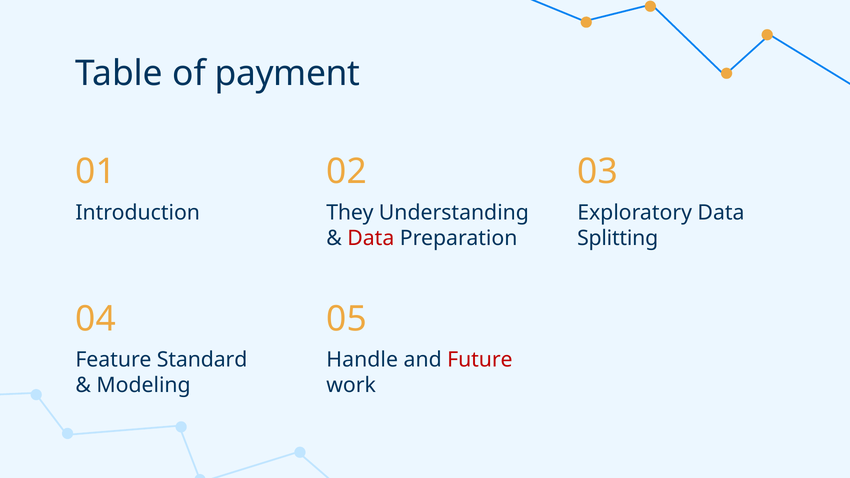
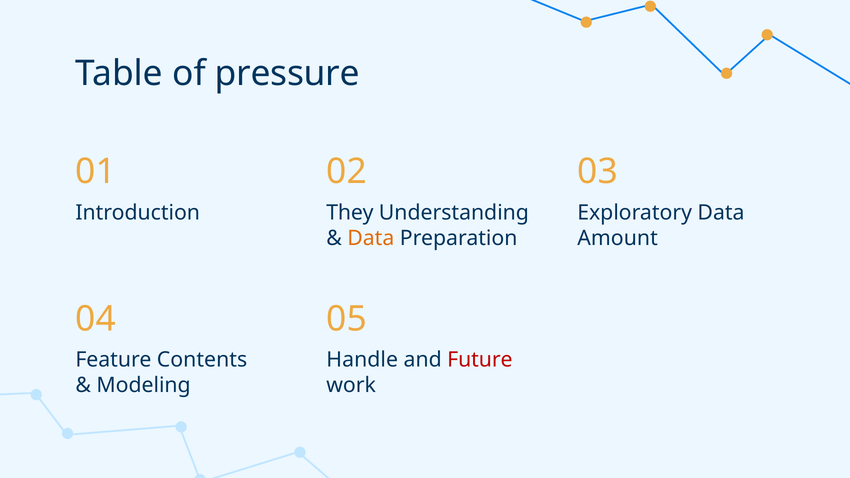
payment: payment -> pressure
Data at (371, 238) colour: red -> orange
Splitting: Splitting -> Amount
Standard: Standard -> Contents
